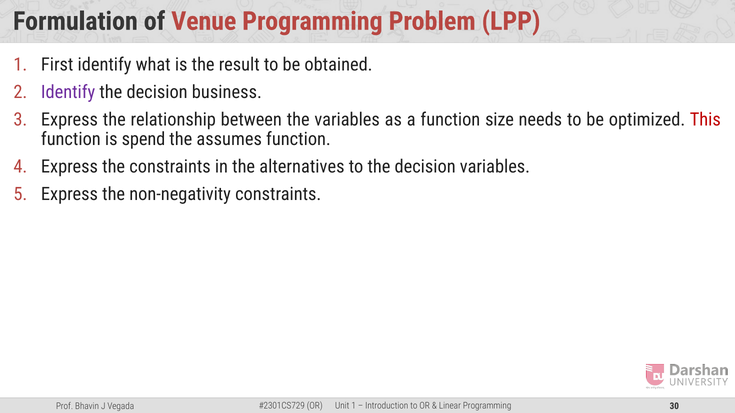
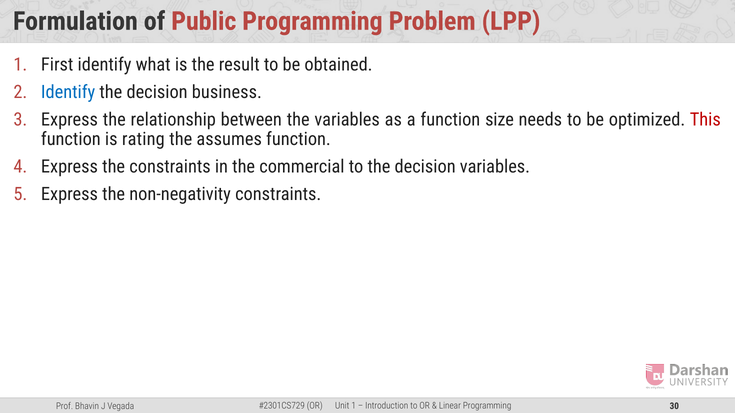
Venue: Venue -> Public
Identify at (68, 92) colour: purple -> blue
spend: spend -> rating
alternatives: alternatives -> commercial
